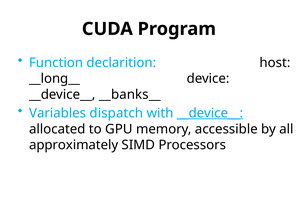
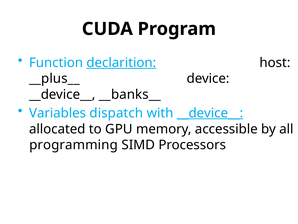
declarition underline: none -> present
__long__: __long__ -> __plus__
approximately: approximately -> programming
